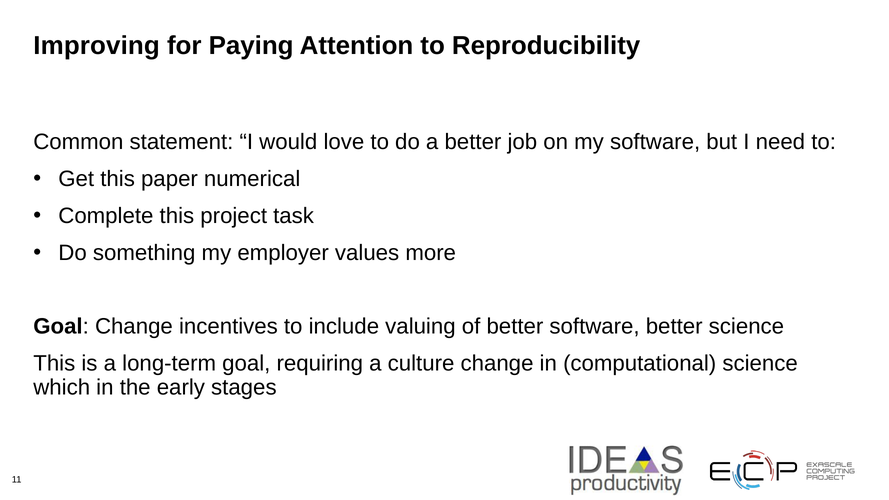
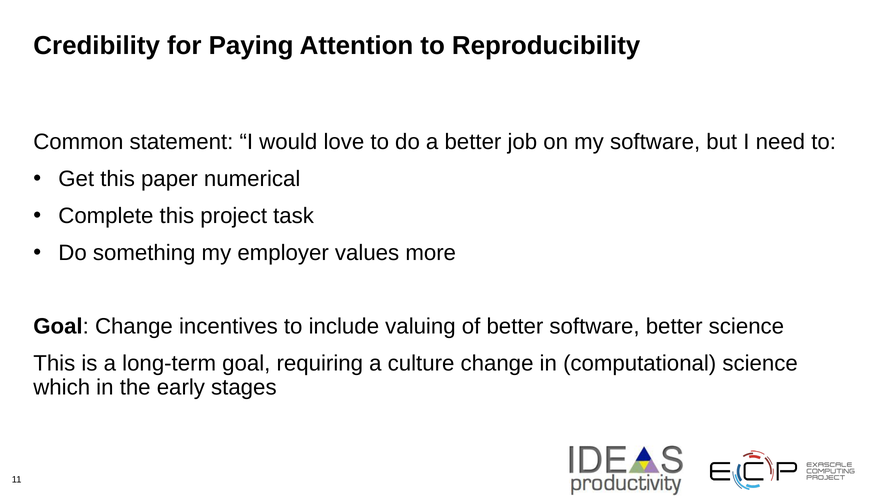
Improving: Improving -> Credibility
